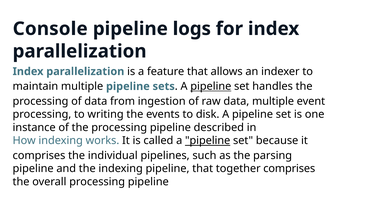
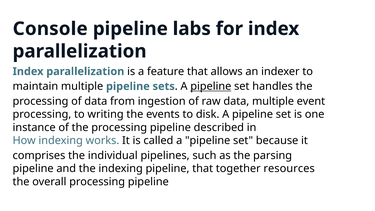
logs: logs -> labs
pipeline at (208, 141) underline: present -> none
together comprises: comprises -> resources
